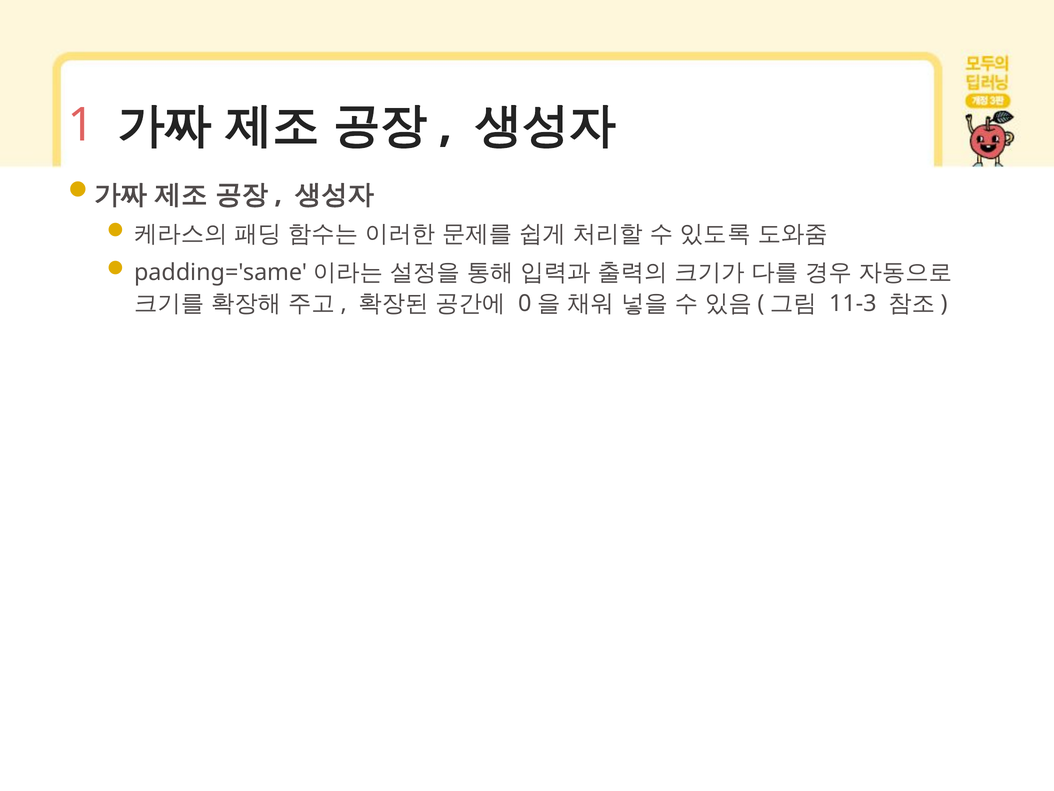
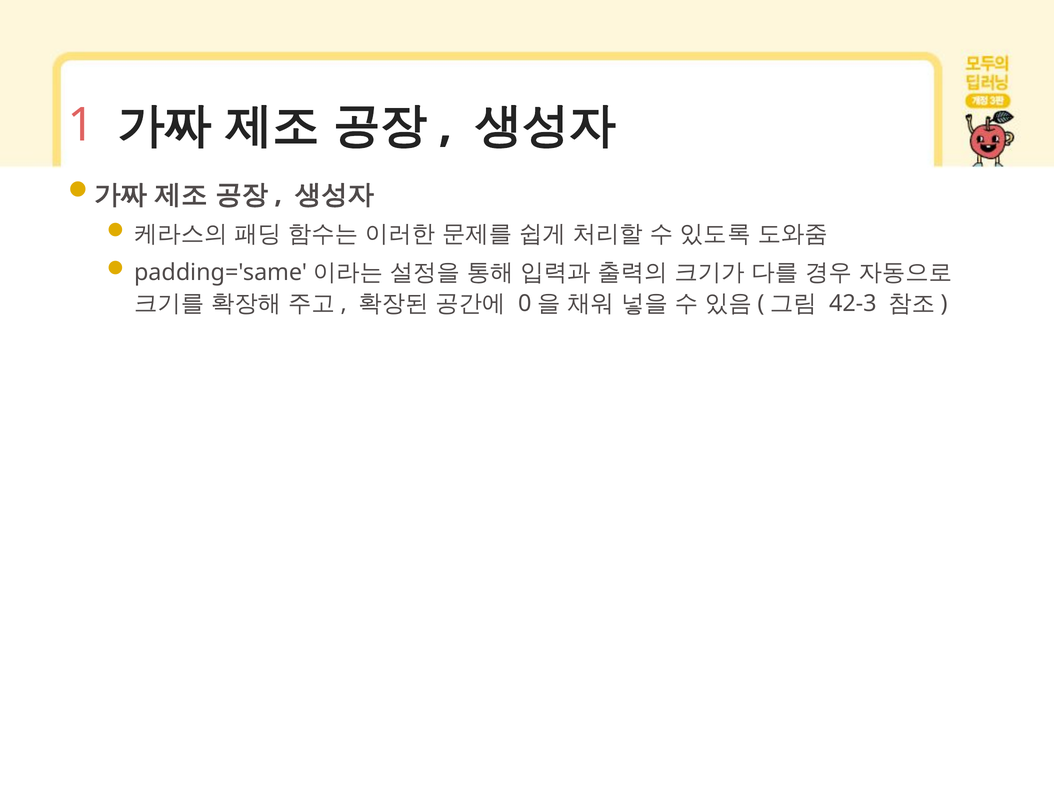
11-3: 11-3 -> 42-3
